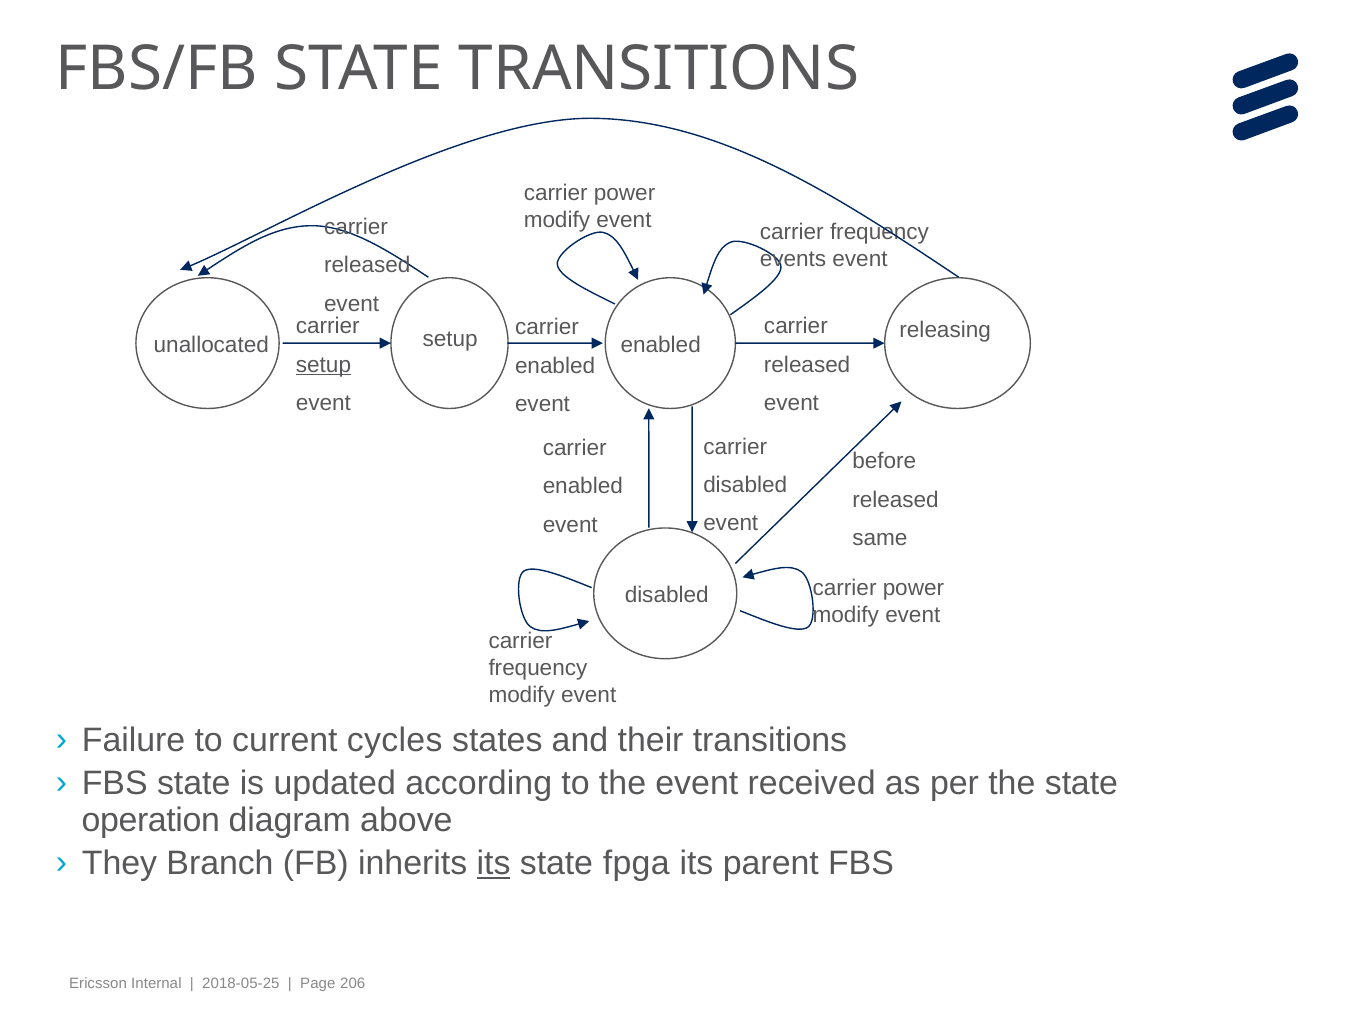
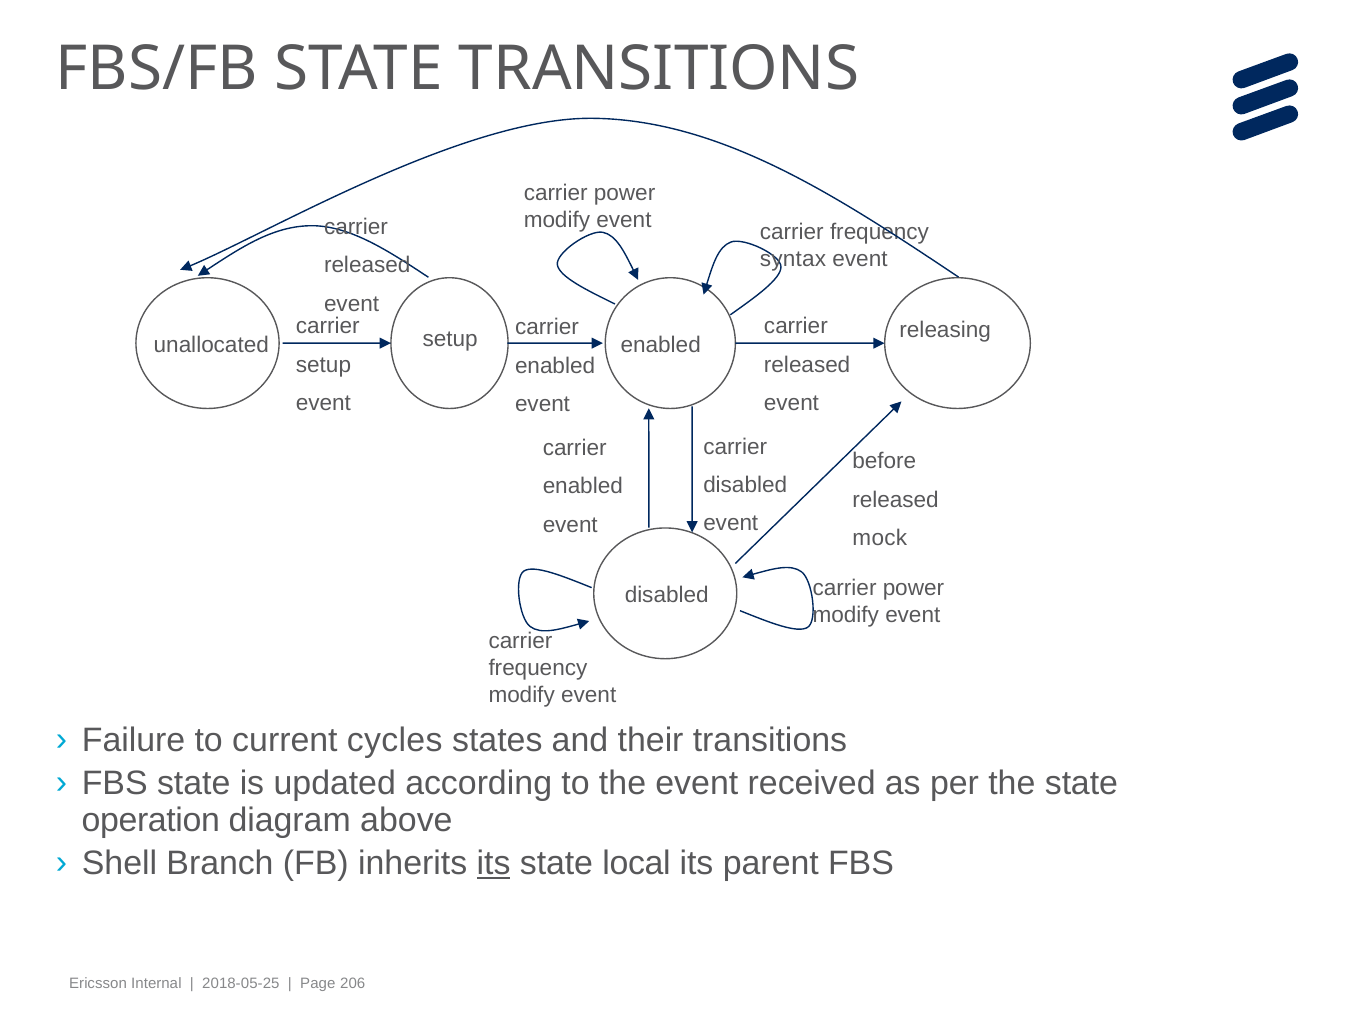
events: events -> syntax
setup at (323, 365) underline: present -> none
same: same -> mock
They: They -> Shell
fpga: fpga -> local
